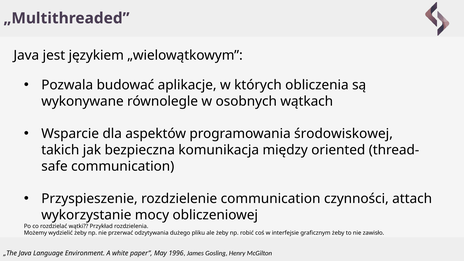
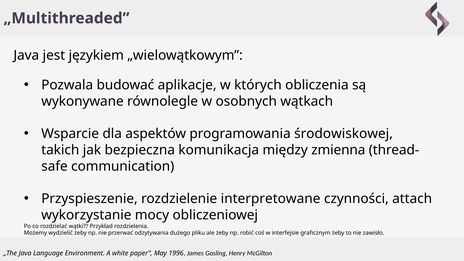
oriented: oriented -> zmienna
rozdzielenie communication: communication -> interpretowane
